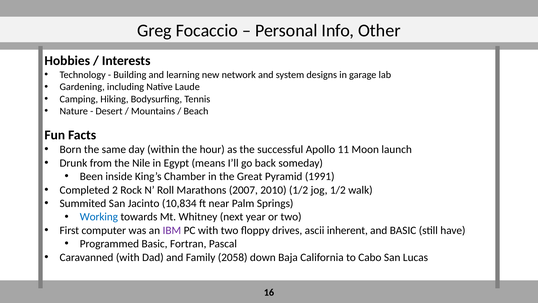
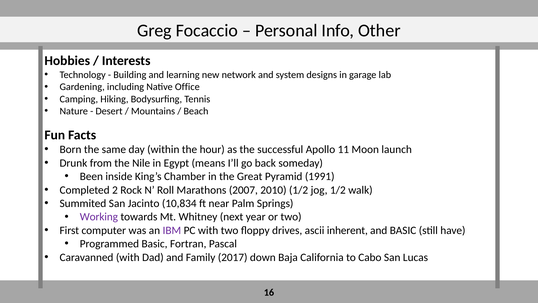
Laude: Laude -> Office
Working colour: blue -> purple
2058: 2058 -> 2017
